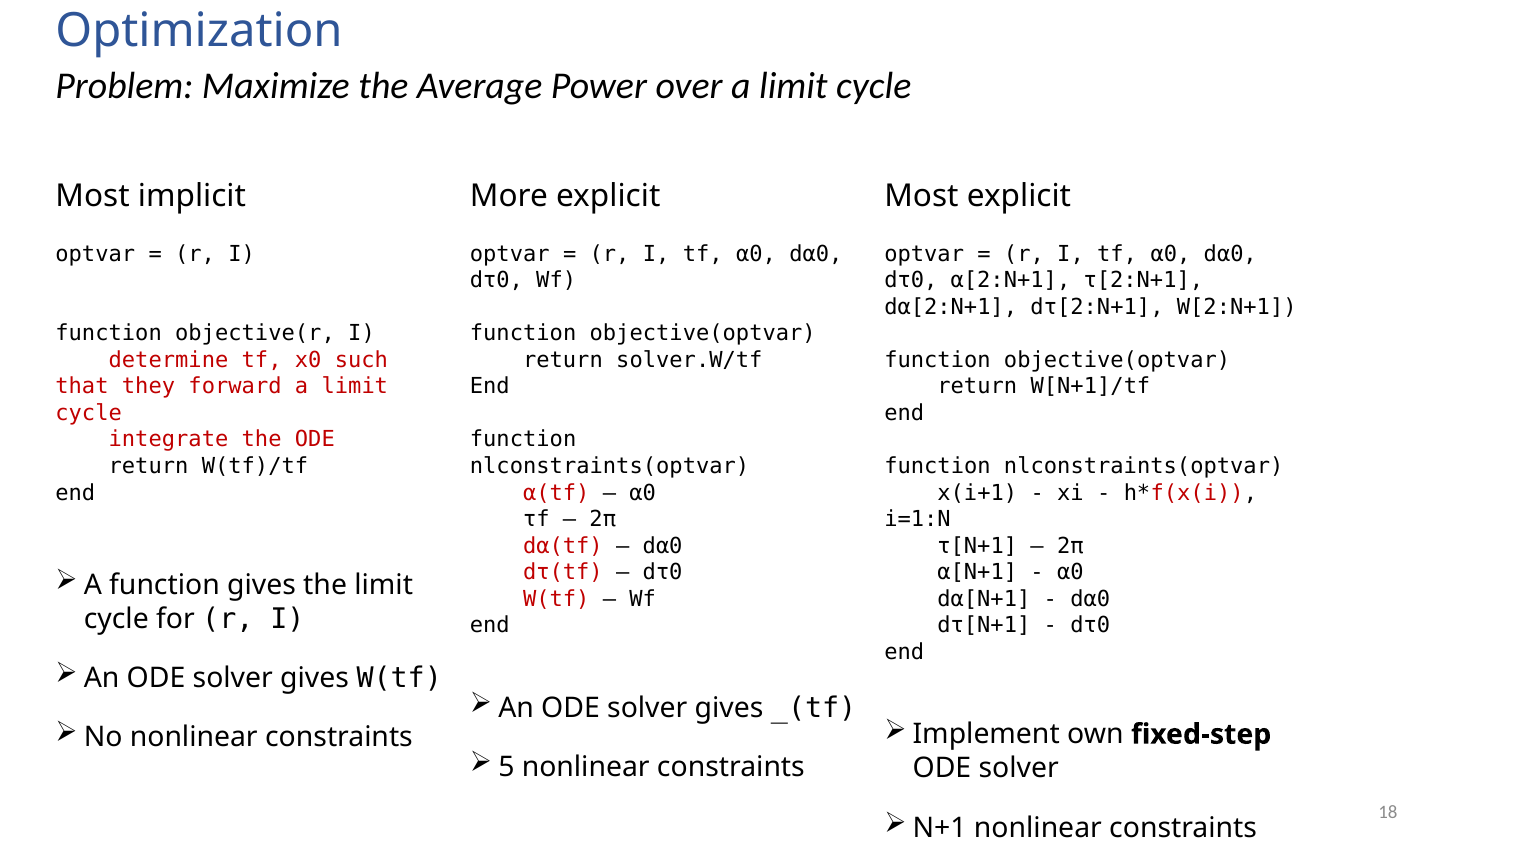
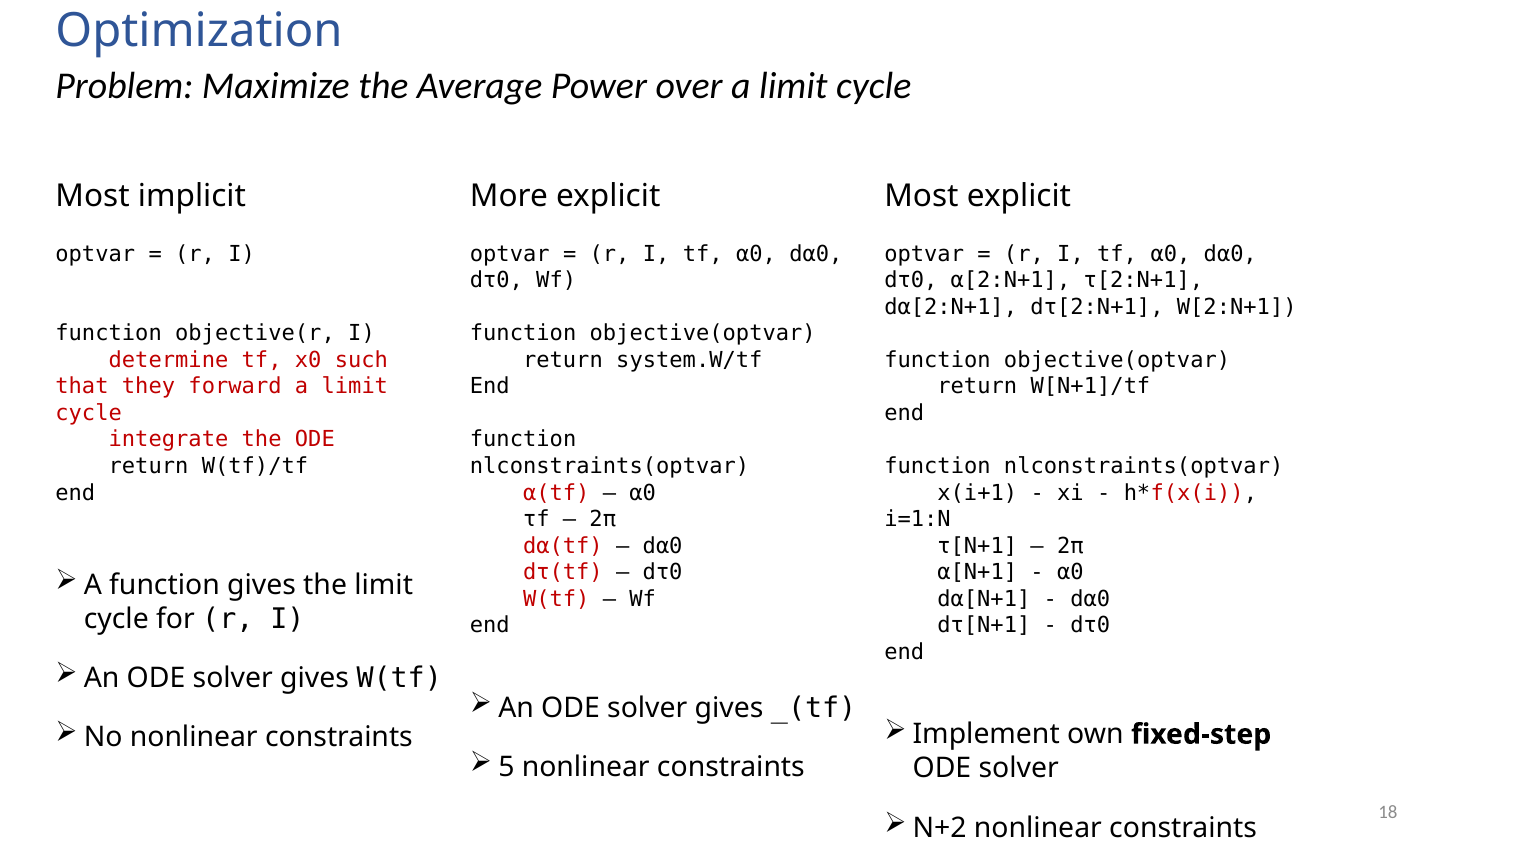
solver.W/tf: solver.W/tf -> system.W/tf
N+1: N+1 -> N+2
